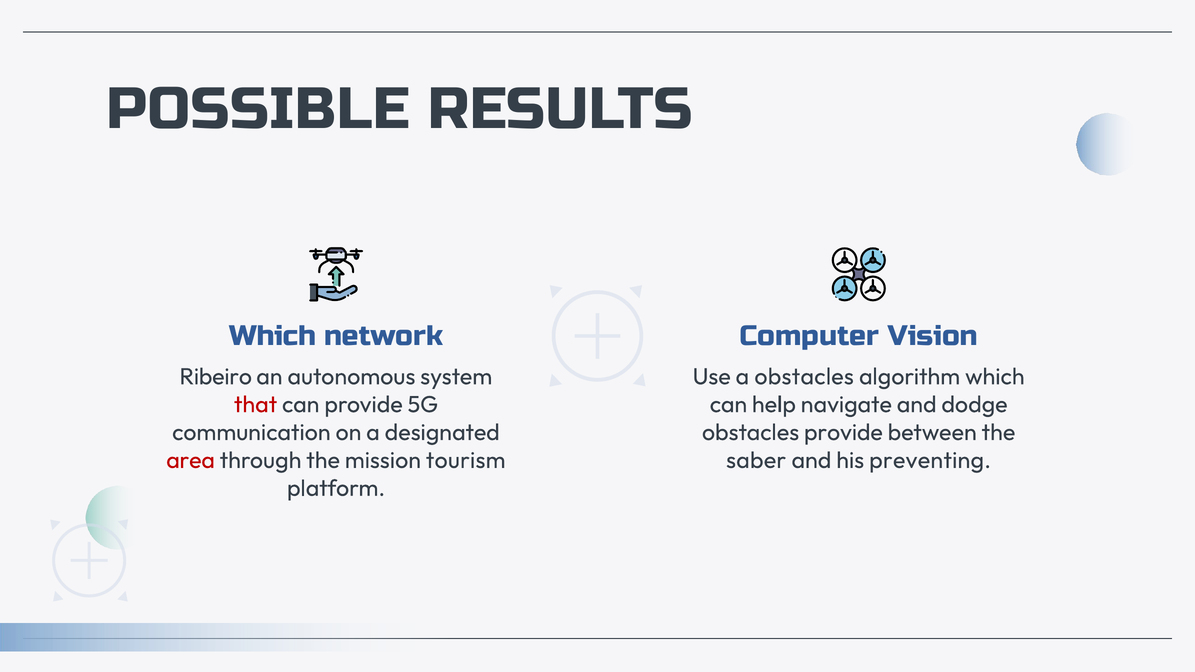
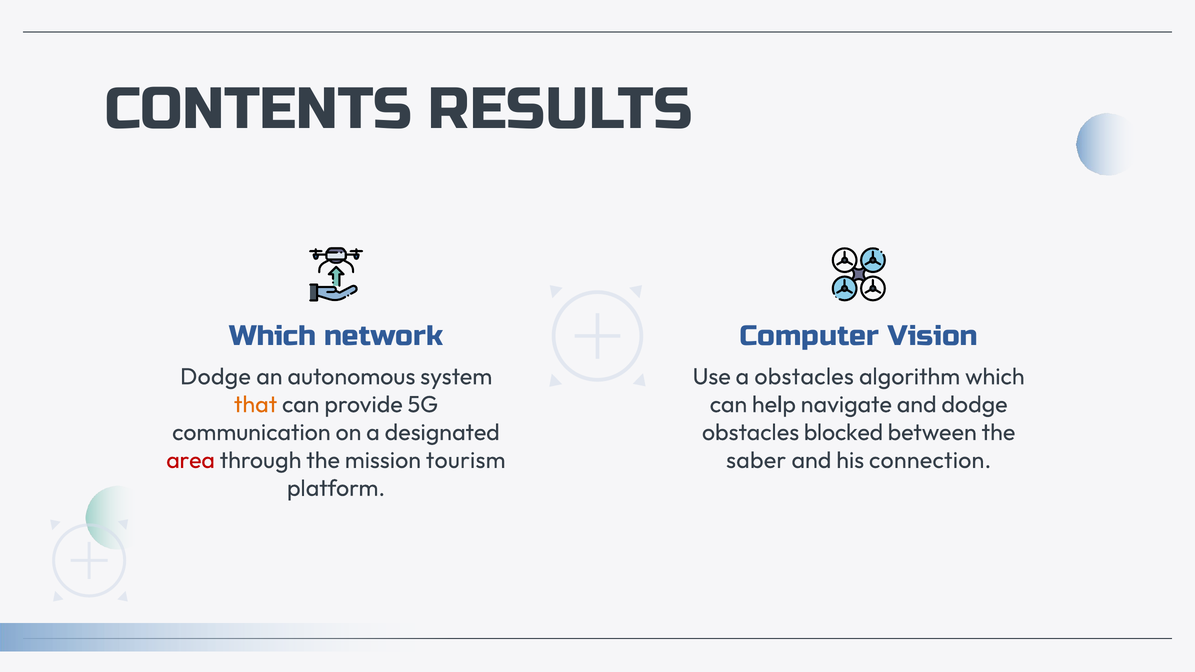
POSSIBLE: POSSIBLE -> CONTENTS
Ribeiro at (216, 377): Ribeiro -> Dodge
that colour: red -> orange
obstacles provide: provide -> blocked
preventing: preventing -> connection
